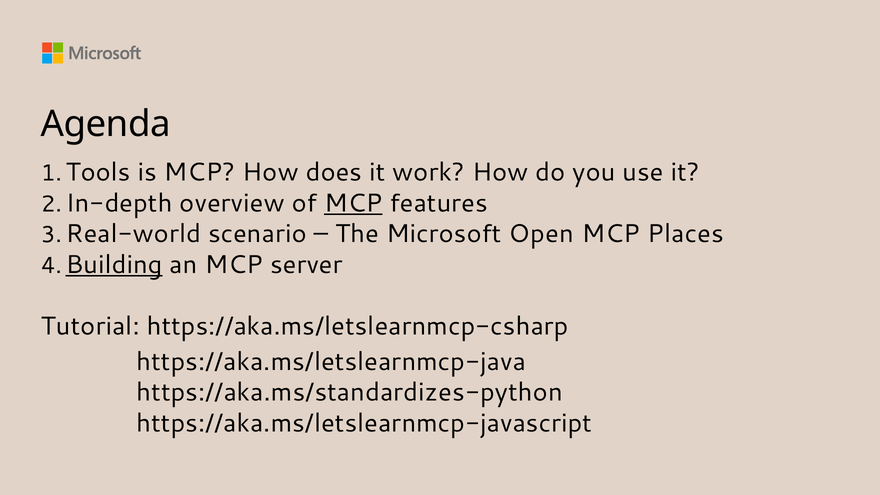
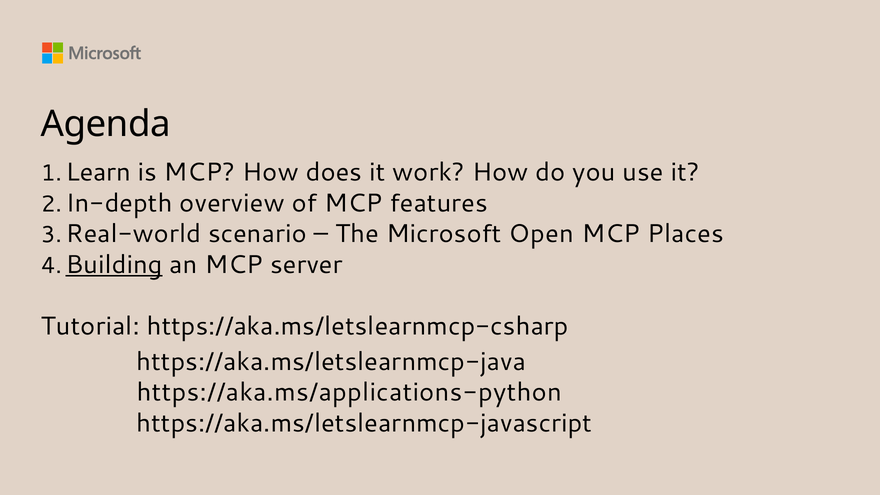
Tools: Tools -> Learn
MCP at (353, 203) underline: present -> none
https://aka.ms/standardizes-python: https://aka.ms/standardizes-python -> https://aka.ms/applications-python
